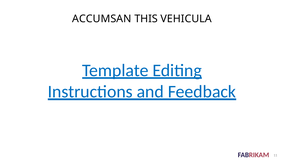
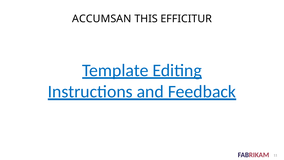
VEHICULA: VEHICULA -> EFFICITUR
